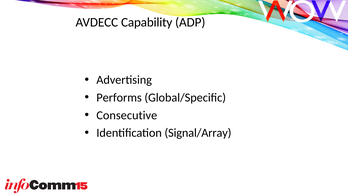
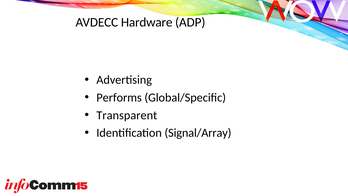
Capability: Capability -> Hardware
Consecutive: Consecutive -> Transparent
